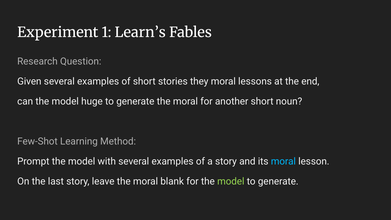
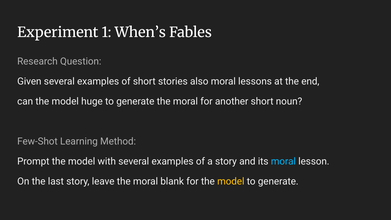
Learn’s: Learn’s -> When’s
they: they -> also
model at (231, 181) colour: light green -> yellow
